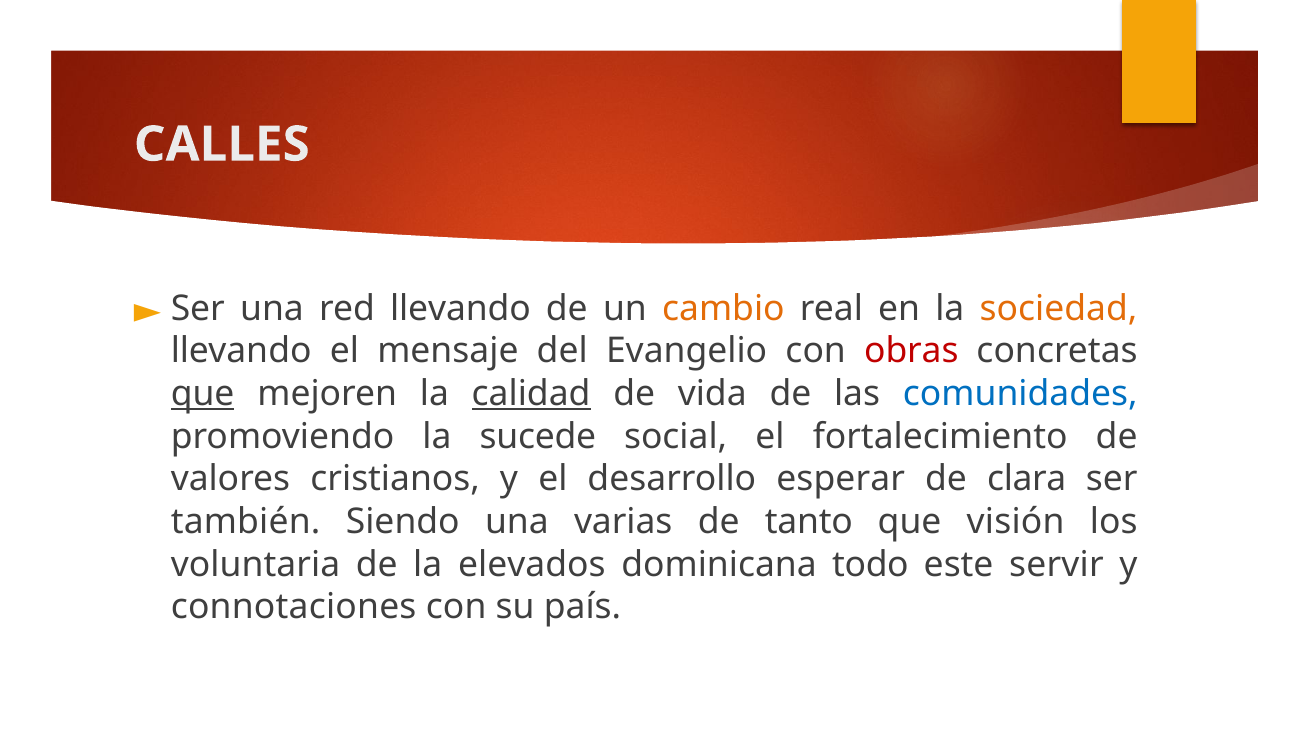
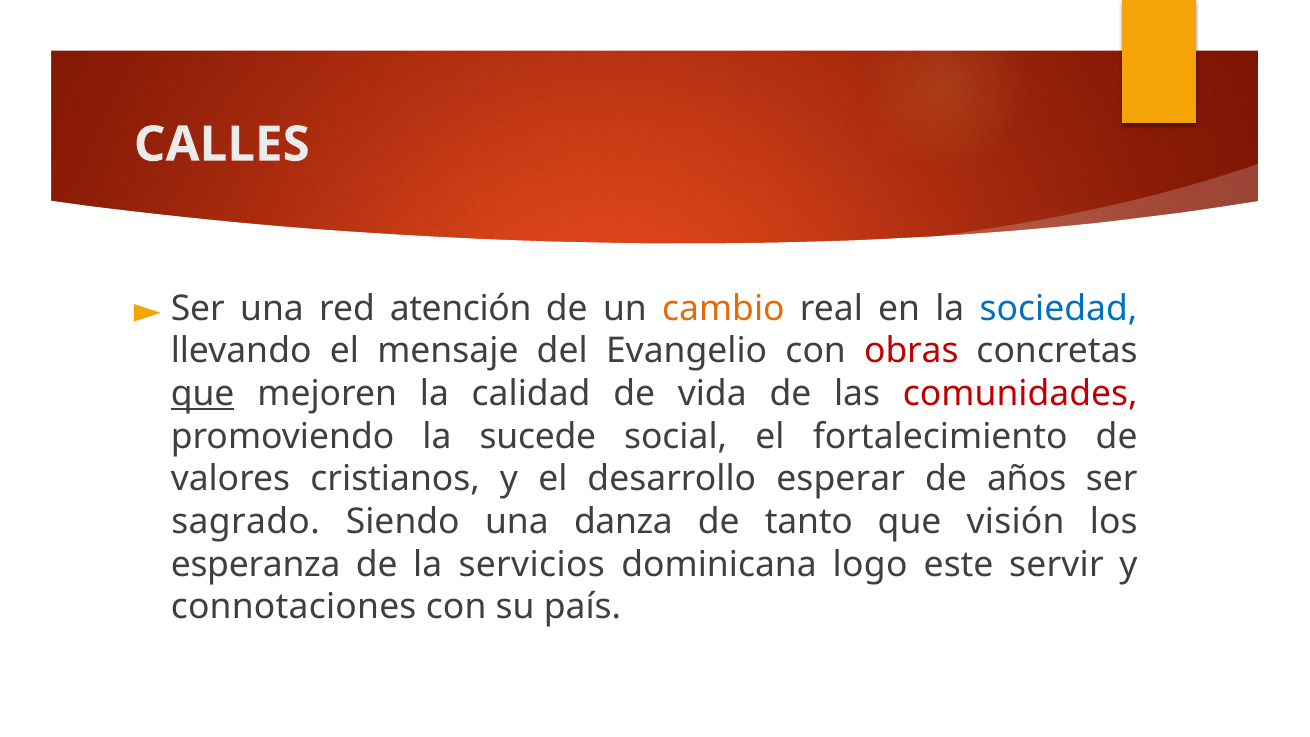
red llevando: llevando -> atención
sociedad colour: orange -> blue
calidad underline: present -> none
comunidades colour: blue -> red
clara: clara -> años
también: también -> sagrado
varias: varias -> danza
voluntaria: voluntaria -> esperanza
elevados: elevados -> servicios
todo: todo -> logo
